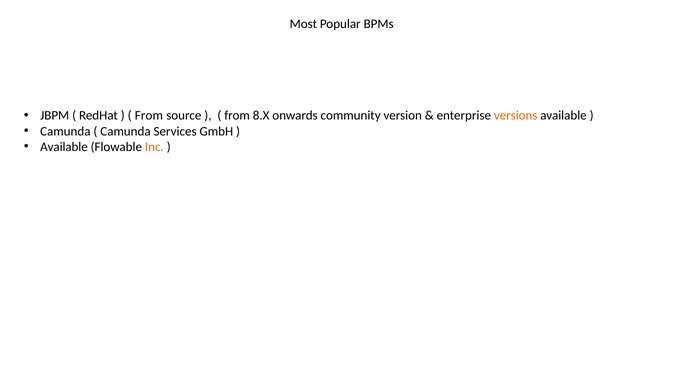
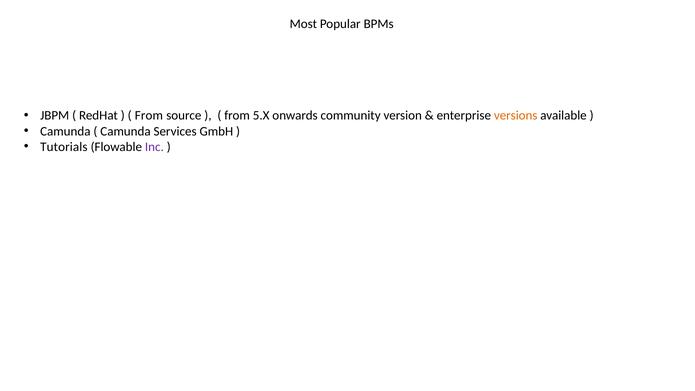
8.X: 8.X -> 5.X
Available at (64, 147): Available -> Tutorials
Inc colour: orange -> purple
